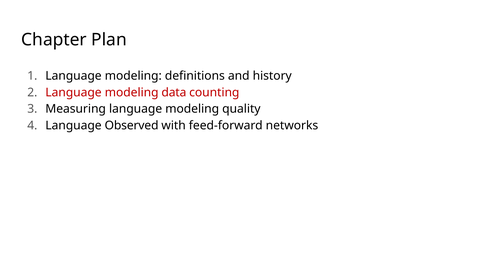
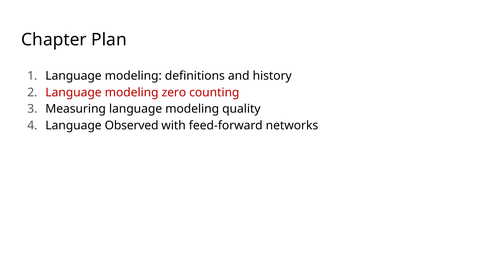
data: data -> zero
